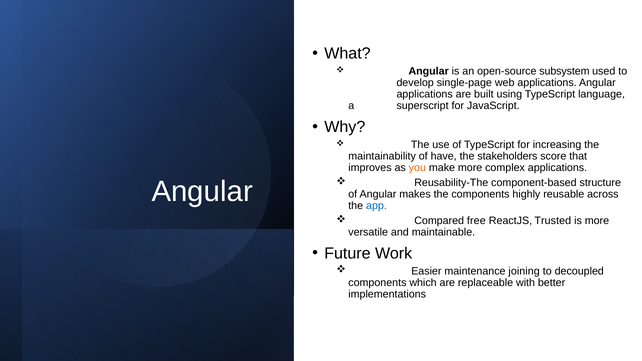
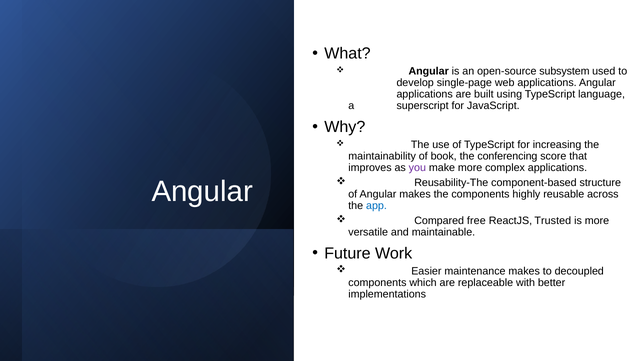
have: have -> book
stakeholders: stakeholders -> conferencing
you colour: orange -> purple
maintenance joining: joining -> makes
